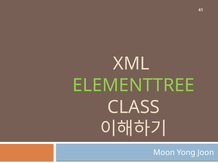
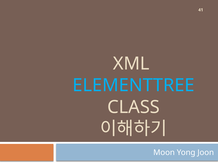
ELEMENTTREE colour: light green -> light blue
